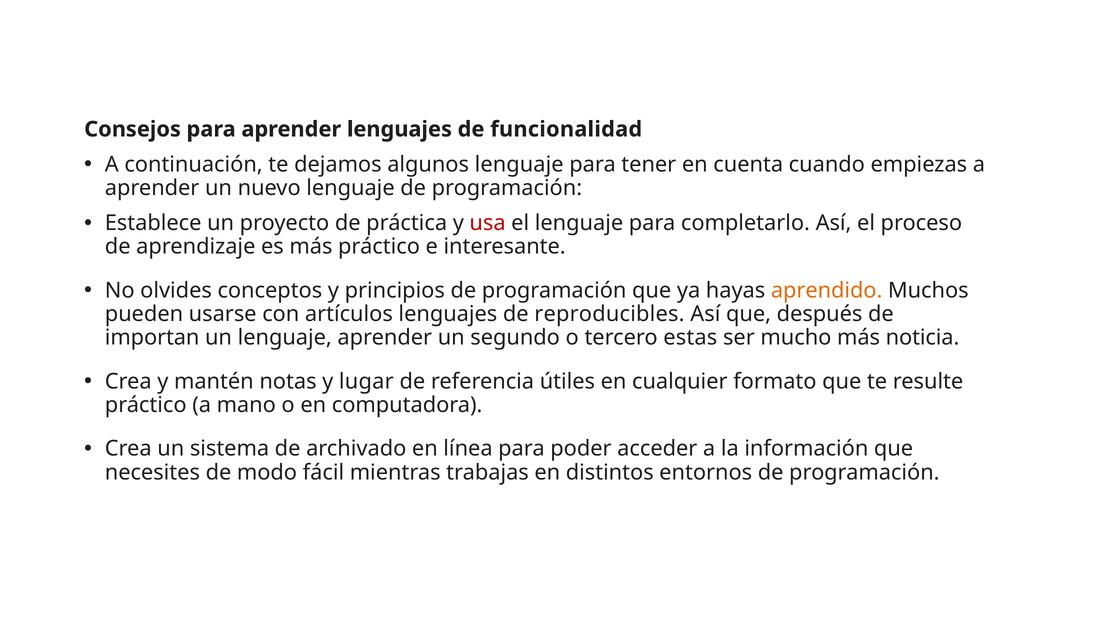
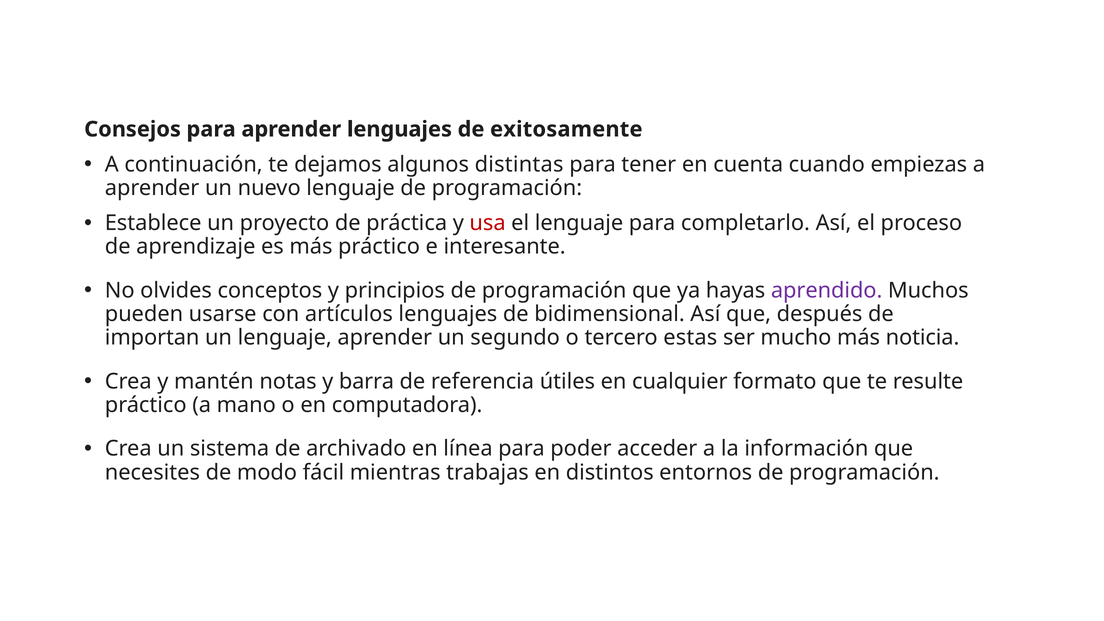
funcionalidad: funcionalidad -> exitosamente
algunos lenguaje: lenguaje -> distintas
aprendido colour: orange -> purple
reproducibles: reproducibles -> bidimensional
lugar: lugar -> barra
